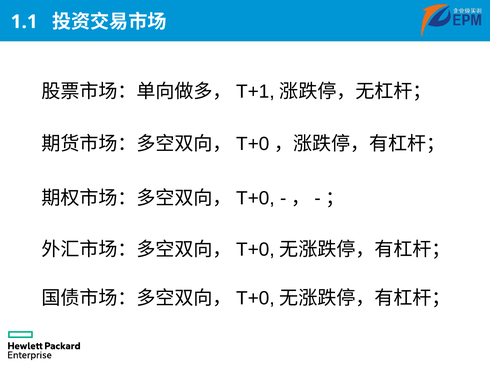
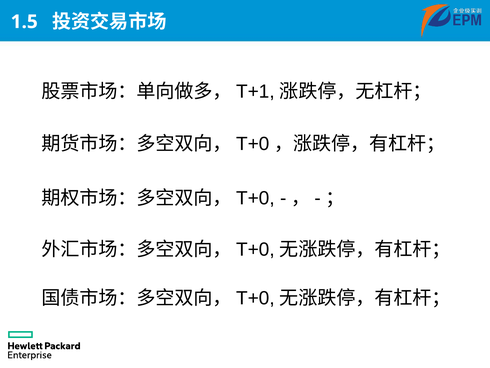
1.1: 1.1 -> 1.5
